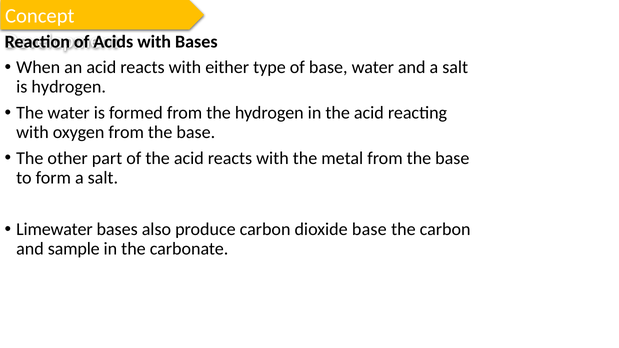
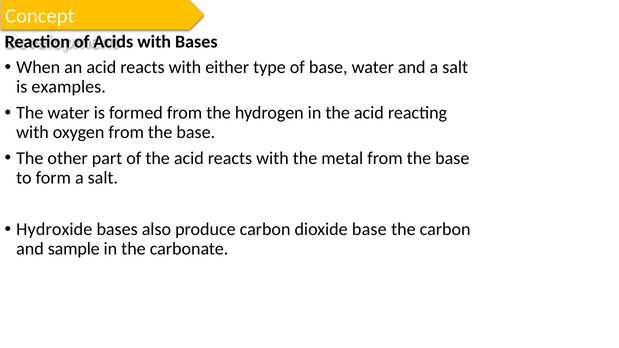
is hydrogen: hydrogen -> examples
Limewater: Limewater -> Hydroxide
